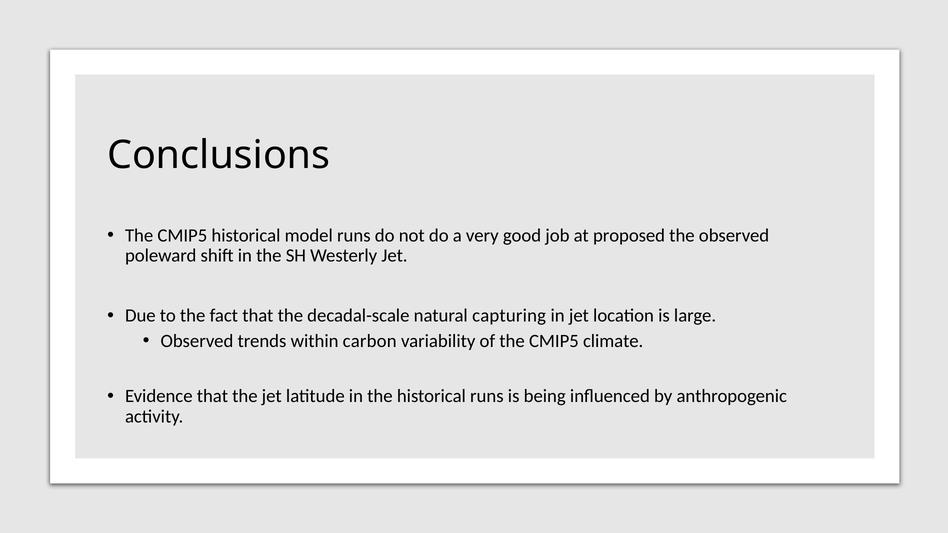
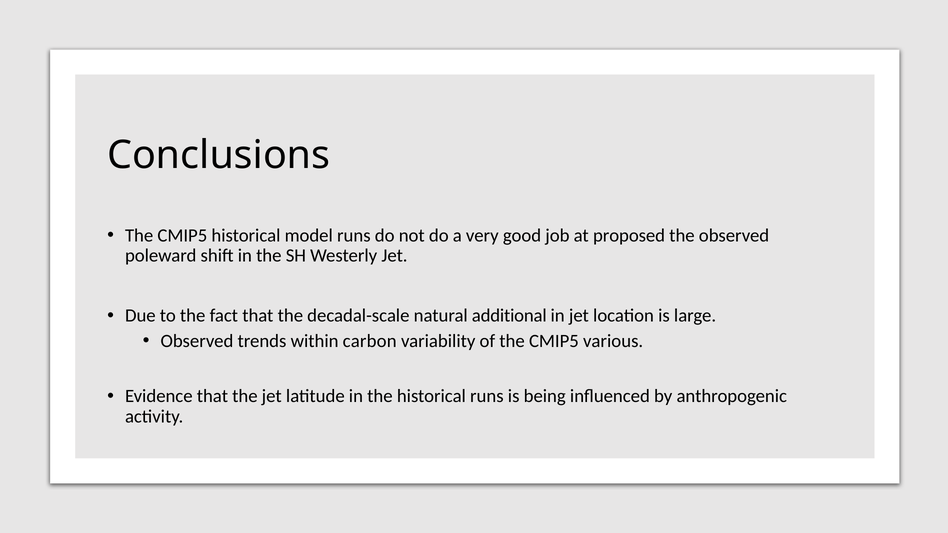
capturing: capturing -> additional
climate: climate -> various
